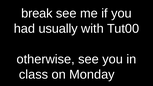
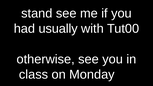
break: break -> stand
